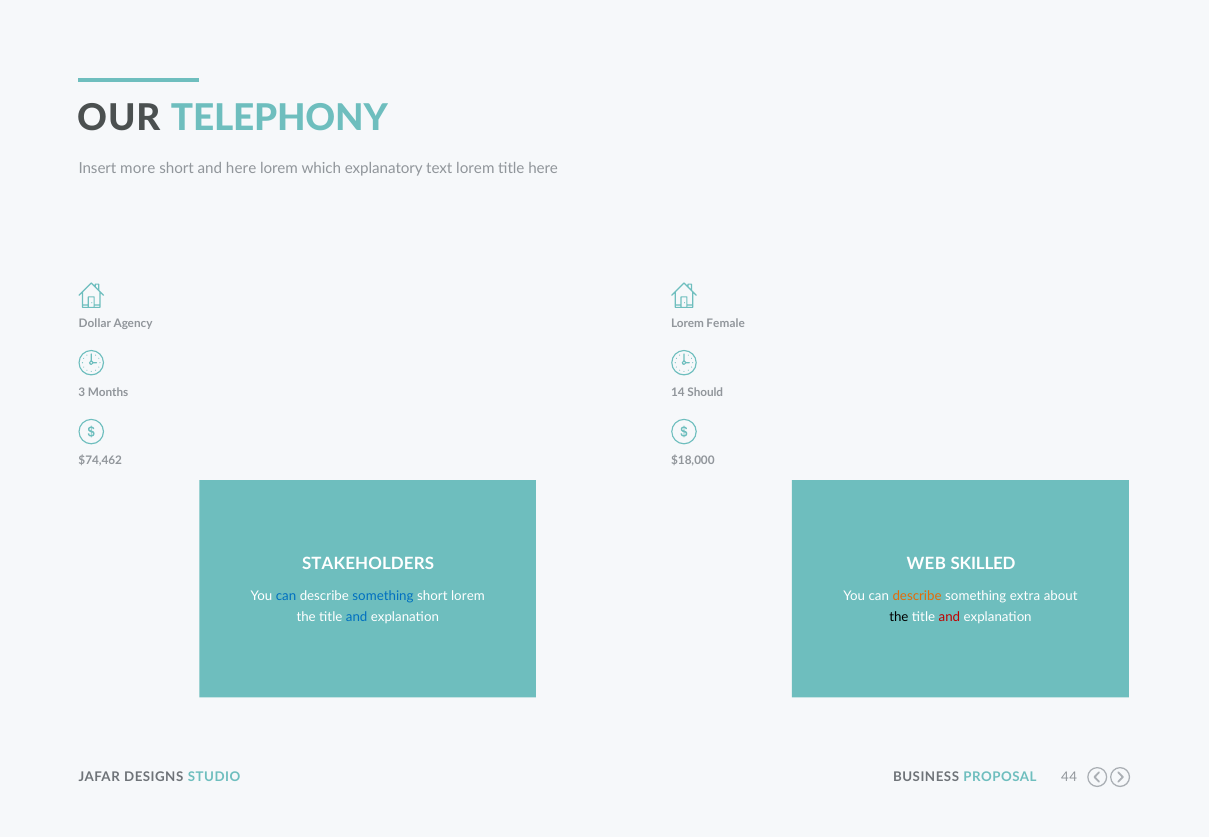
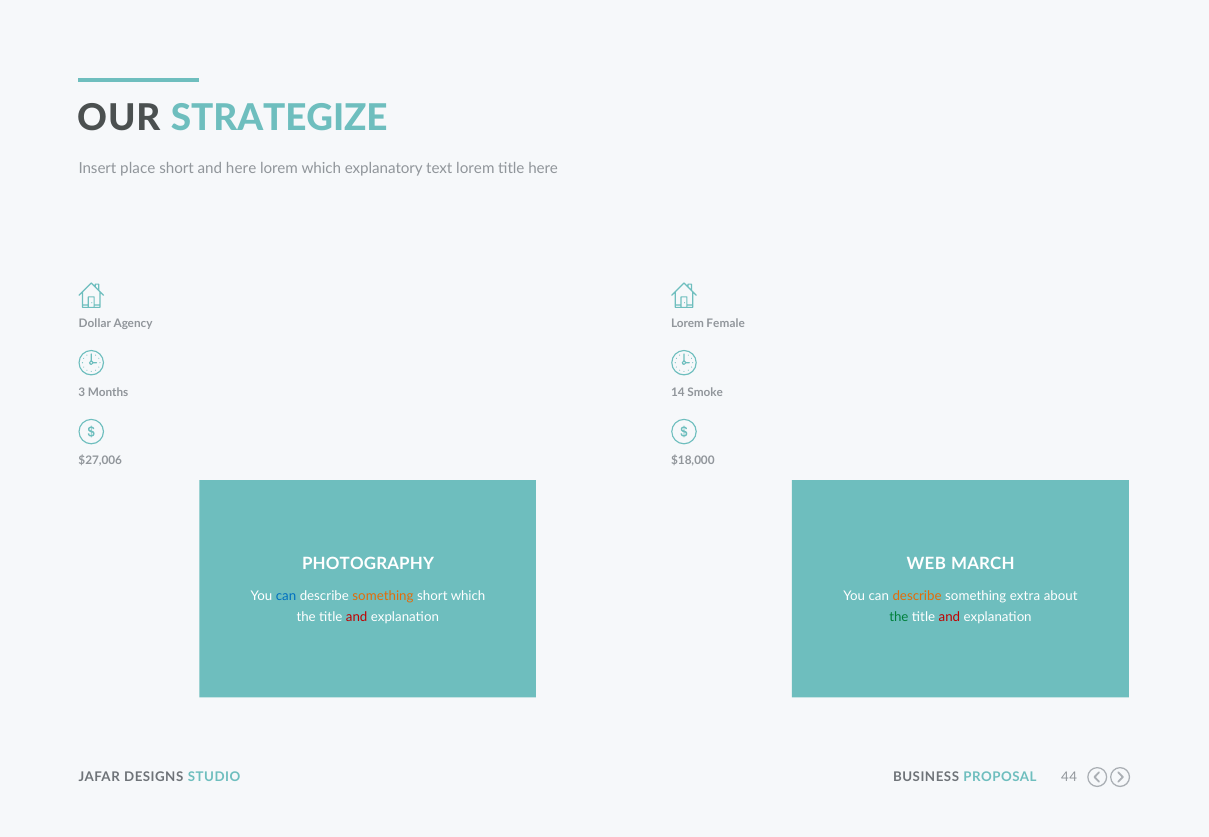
TELEPHONY: TELEPHONY -> STRATEGIZE
more: more -> place
Should: Should -> Smoke
$74,462: $74,462 -> $27,006
STAKEHOLDERS: STAKEHOLDERS -> PHOTOGRAPHY
SKILLED: SKILLED -> MARCH
something at (383, 596) colour: blue -> orange
short lorem: lorem -> which
and at (357, 617) colour: blue -> red
the at (899, 617) colour: black -> green
